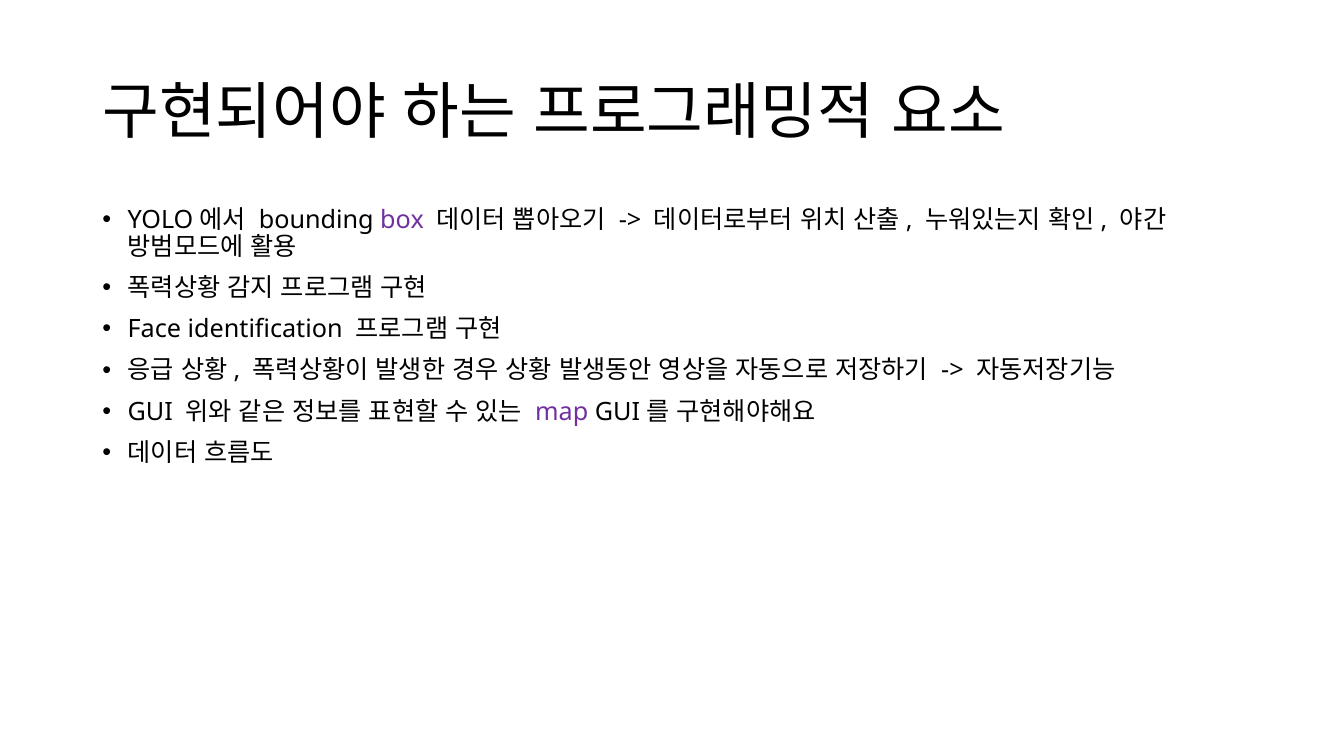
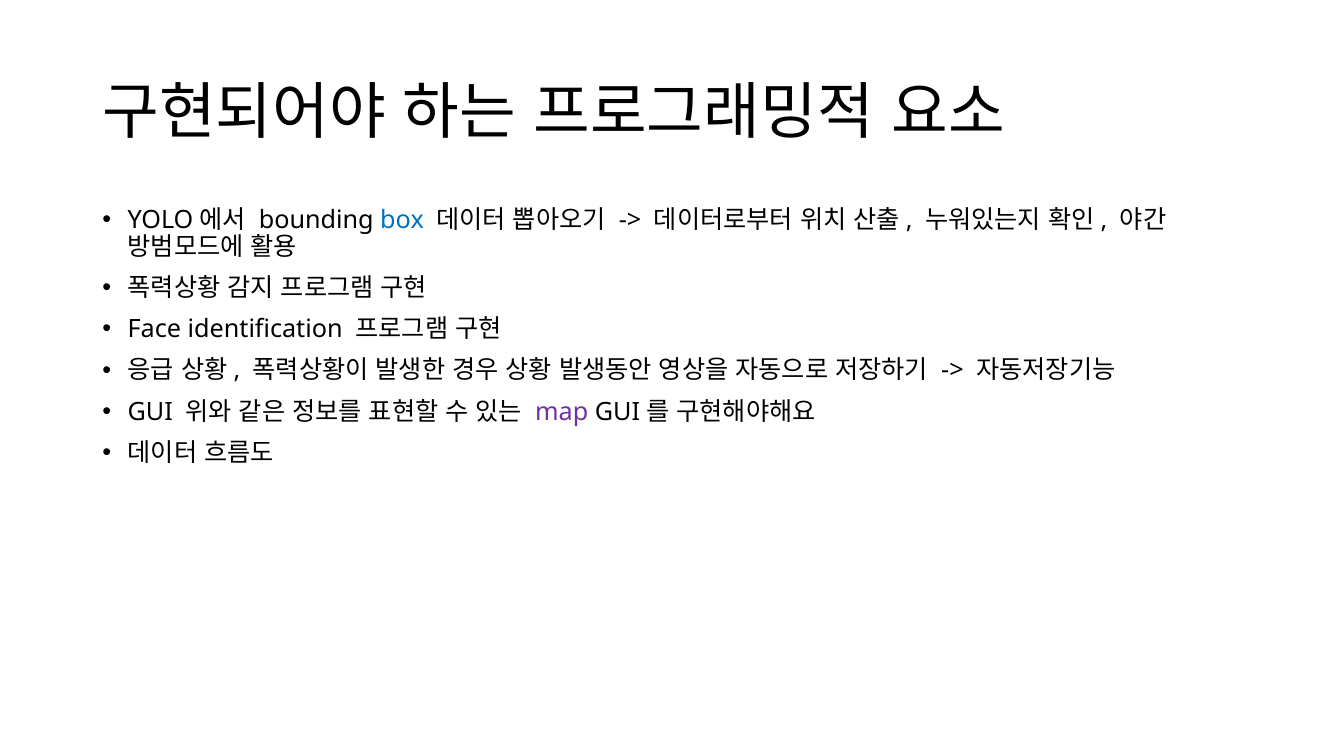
box colour: purple -> blue
